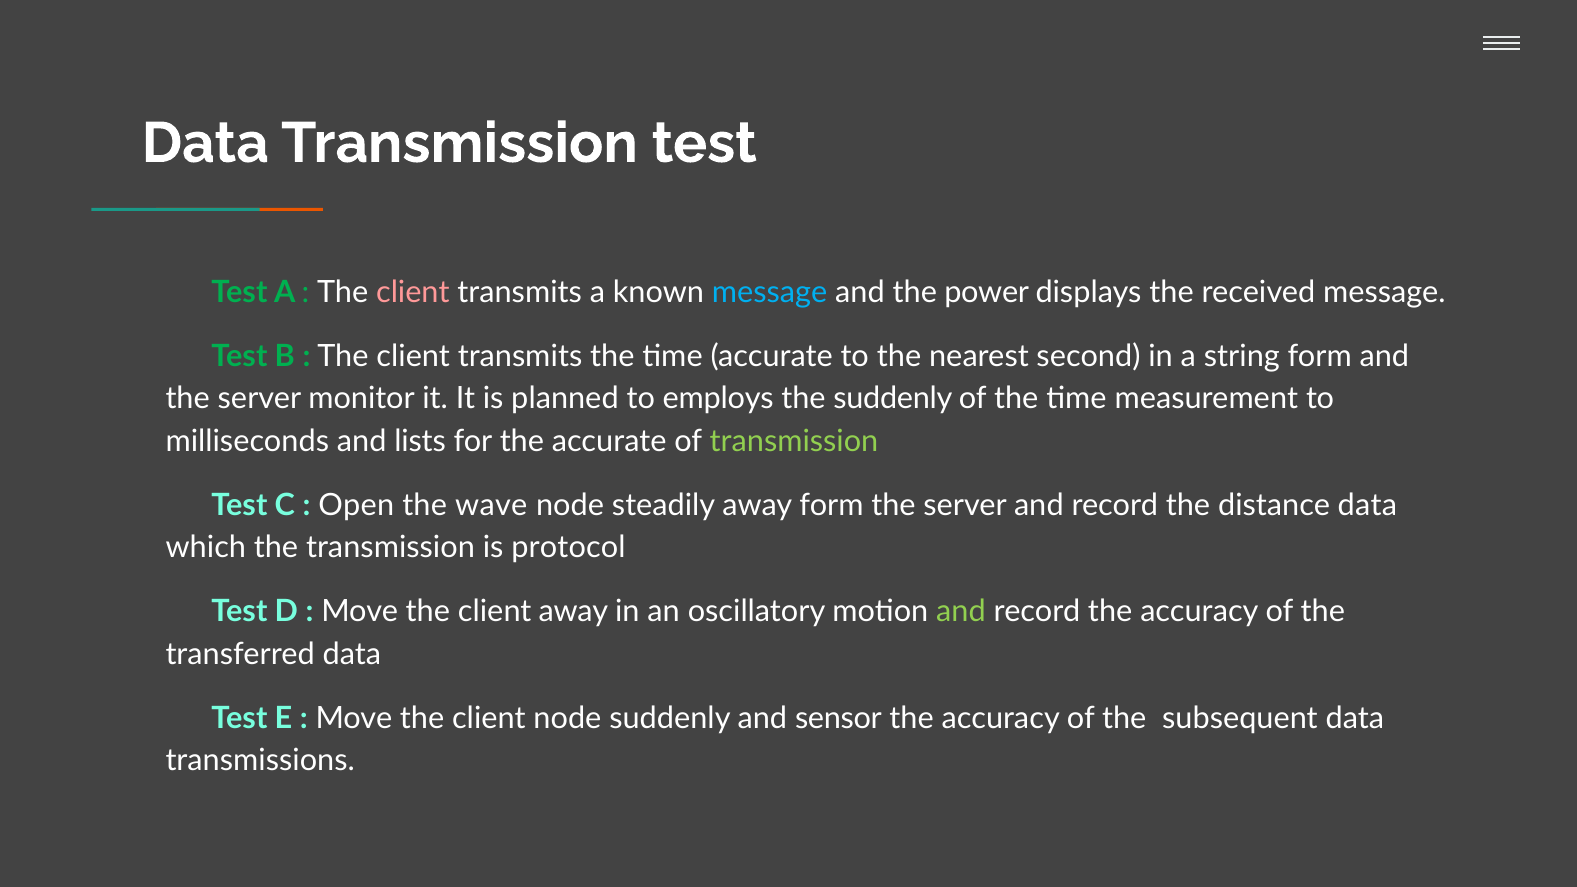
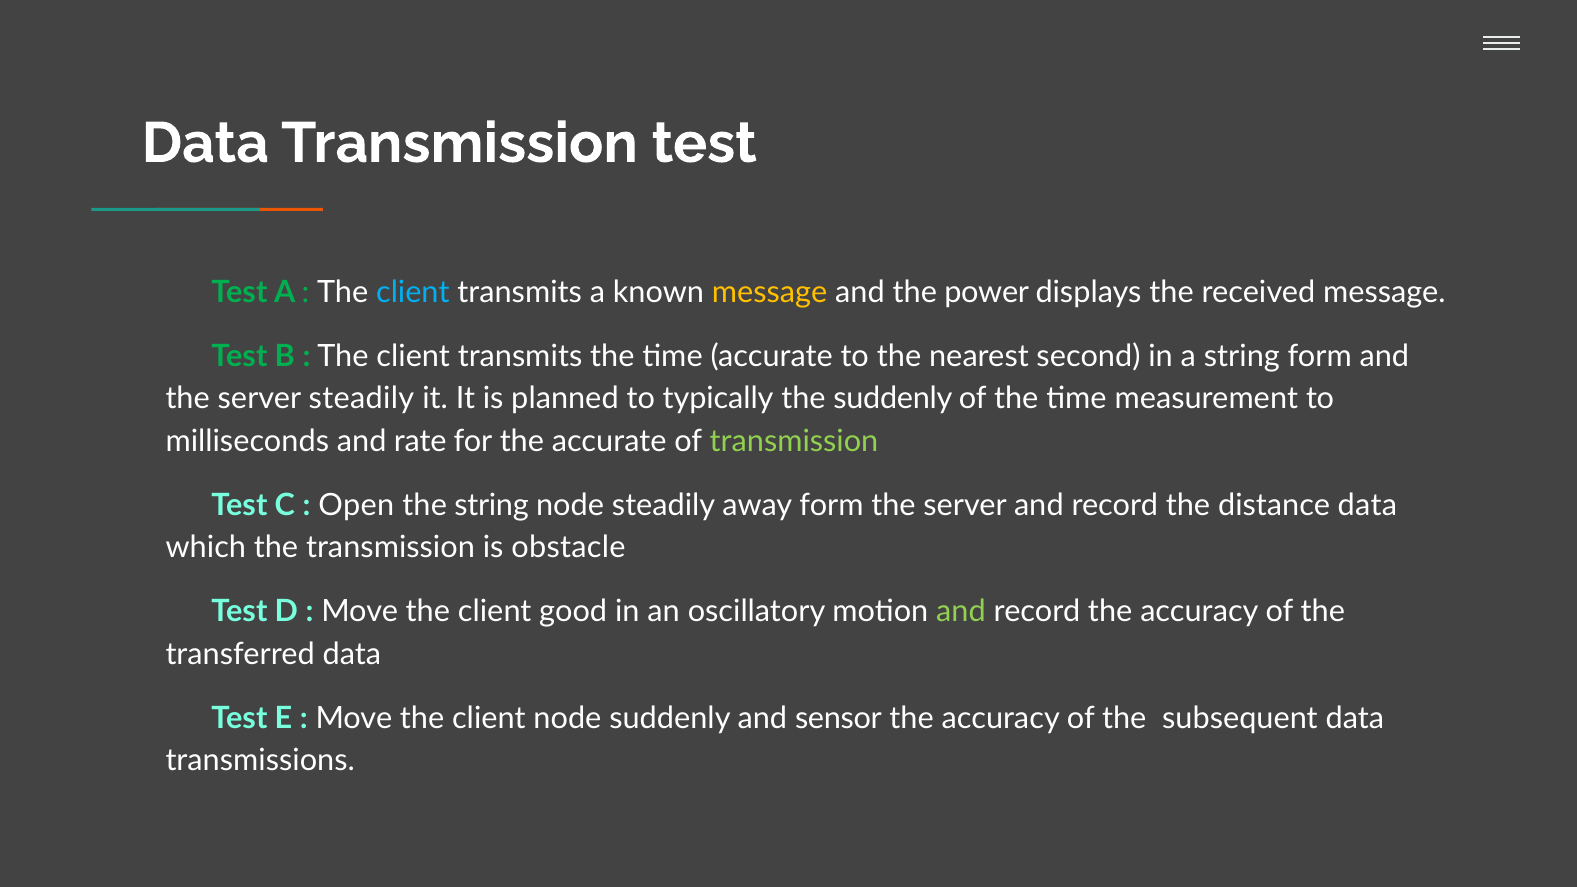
client at (413, 292) colour: pink -> light blue
message at (770, 292) colour: light blue -> yellow
server monitor: monitor -> steadily
employs: employs -> typically
lists: lists -> rate
the wave: wave -> string
protocol: protocol -> obstacle
client away: away -> good
